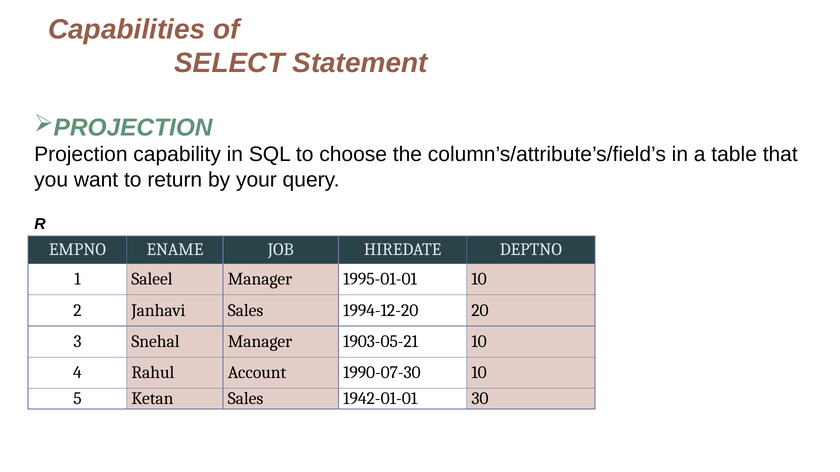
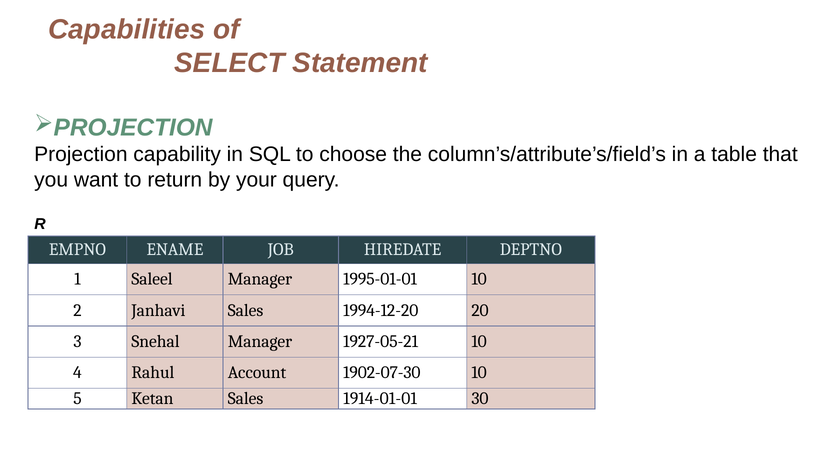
1903-05-21: 1903-05-21 -> 1927-05-21
1990-07-30: 1990-07-30 -> 1902-07-30
1942-01-01: 1942-01-01 -> 1914-01-01
